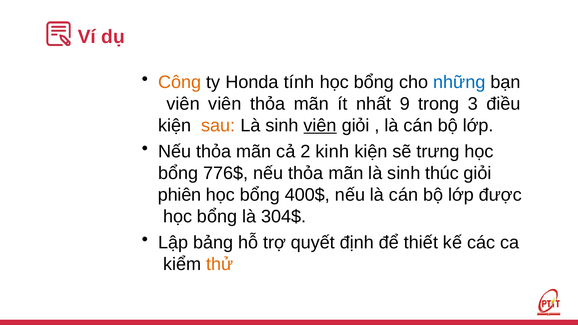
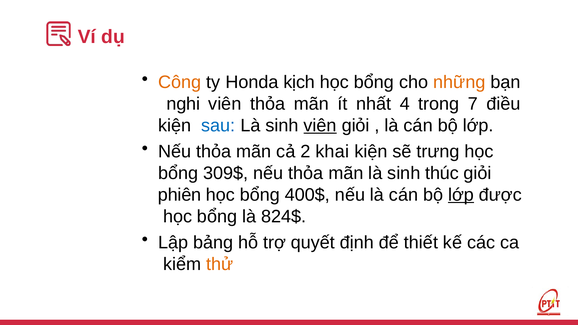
tính: tính -> kịch
những colour: blue -> orange
viên at (183, 104): viên -> nghi
9: 9 -> 4
3: 3 -> 7
sau colour: orange -> blue
kinh: kinh -> khai
776$: 776$ -> 309$
lớp at (461, 195) underline: none -> present
304$: 304$ -> 824$
